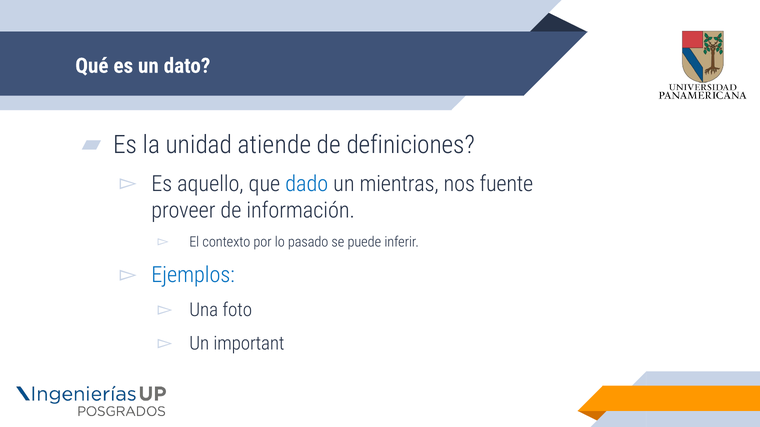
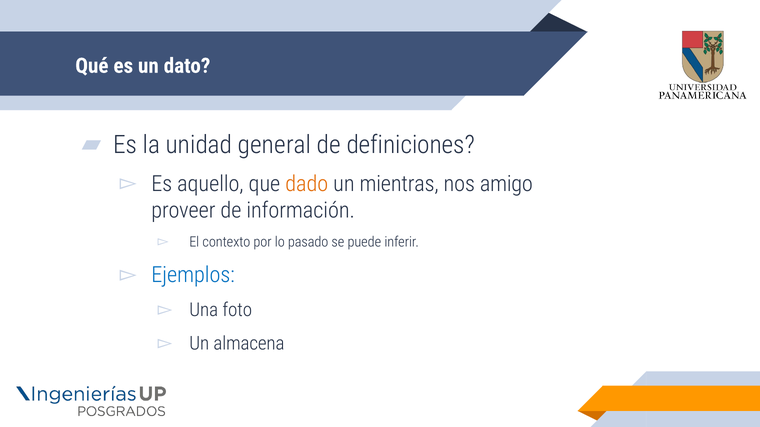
atiende: atiende -> general
dado colour: blue -> orange
fuente: fuente -> amigo
important: important -> almacena
